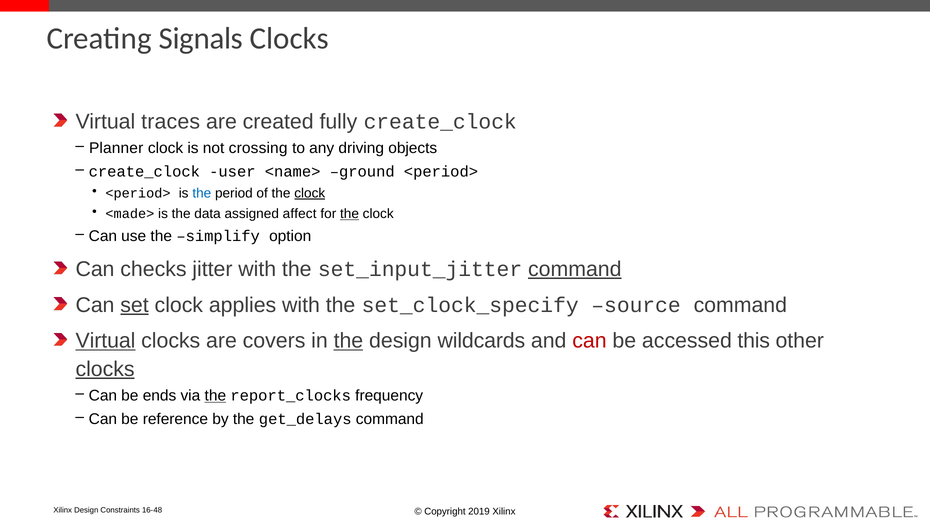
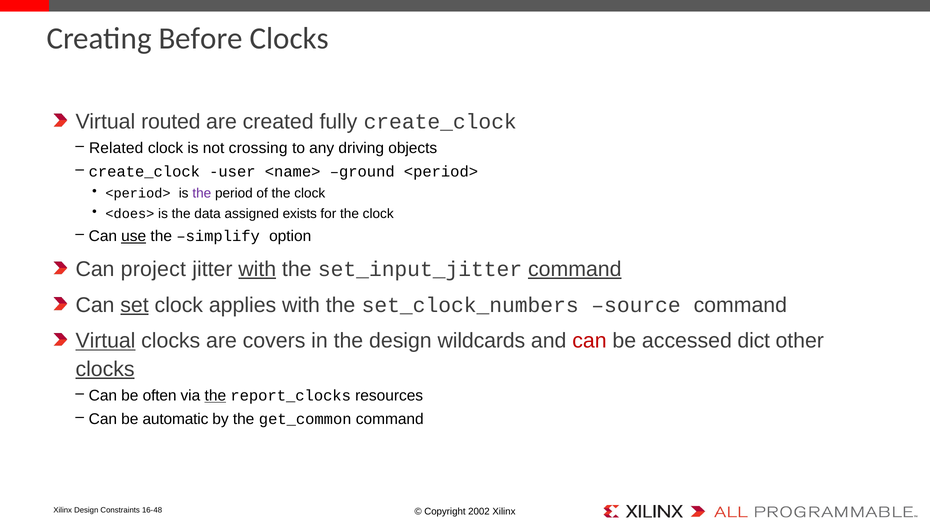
Signals: Signals -> Before
traces: traces -> routed
Planner: Planner -> Related
the at (202, 193) colour: blue -> purple
clock at (310, 193) underline: present -> none
<made>: <made> -> <does>
affect: affect -> exists
the at (349, 214) underline: present -> none
use underline: none -> present
checks: checks -> project
with at (257, 269) underline: none -> present
set_clock_specify: set_clock_specify -> set_clock_numbers
the at (348, 341) underline: present -> none
this: this -> dict
ends: ends -> often
frequency: frequency -> resources
reference: reference -> automatic
get_delays: get_delays -> get_common
2019: 2019 -> 2002
